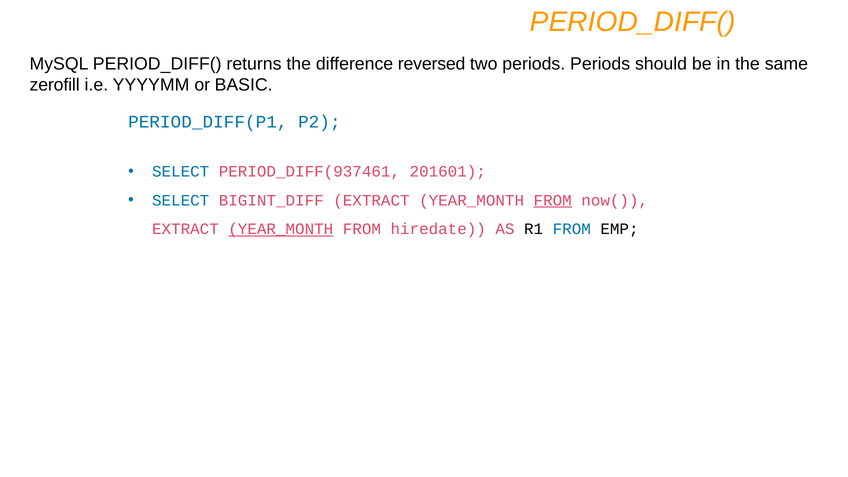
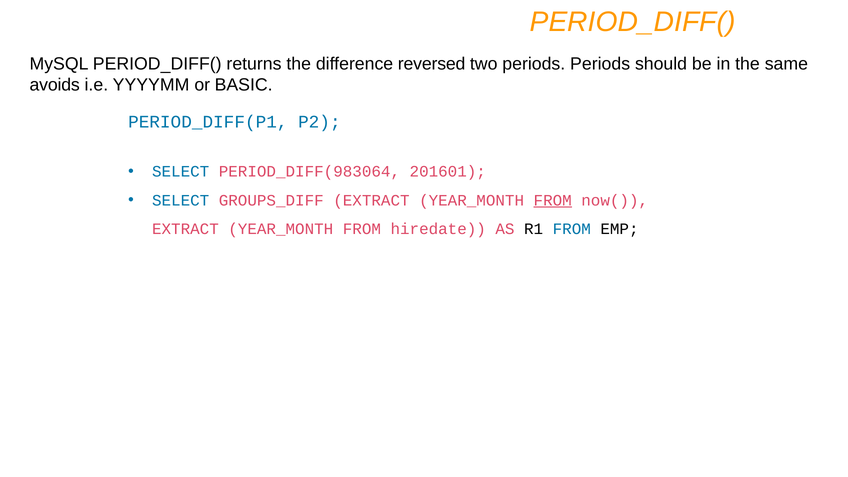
zerofill: zerofill -> avoids
PERIOD_DIFF(937461: PERIOD_DIFF(937461 -> PERIOD_DIFF(983064
BIGINT_DIFF: BIGINT_DIFF -> GROUPS_DIFF
YEAR_MONTH at (281, 229) underline: present -> none
